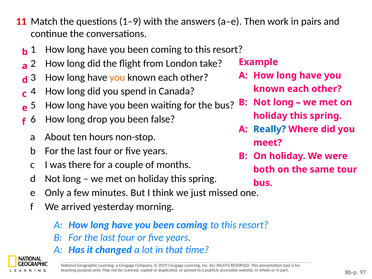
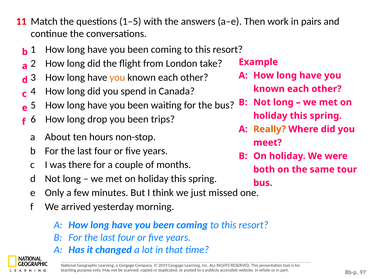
1–9: 1–9 -> 1–5
false: false -> trips
Really colour: blue -> orange
